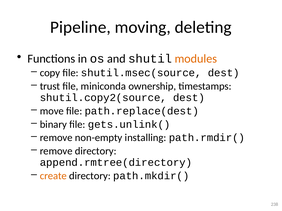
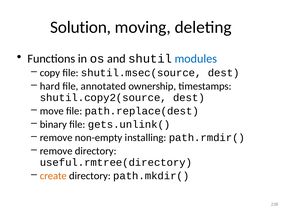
Pipeline: Pipeline -> Solution
modules colour: orange -> blue
trust: trust -> hard
miniconda: miniconda -> annotated
append.rmtree(directory: append.rmtree(directory -> useful.rmtree(directory
